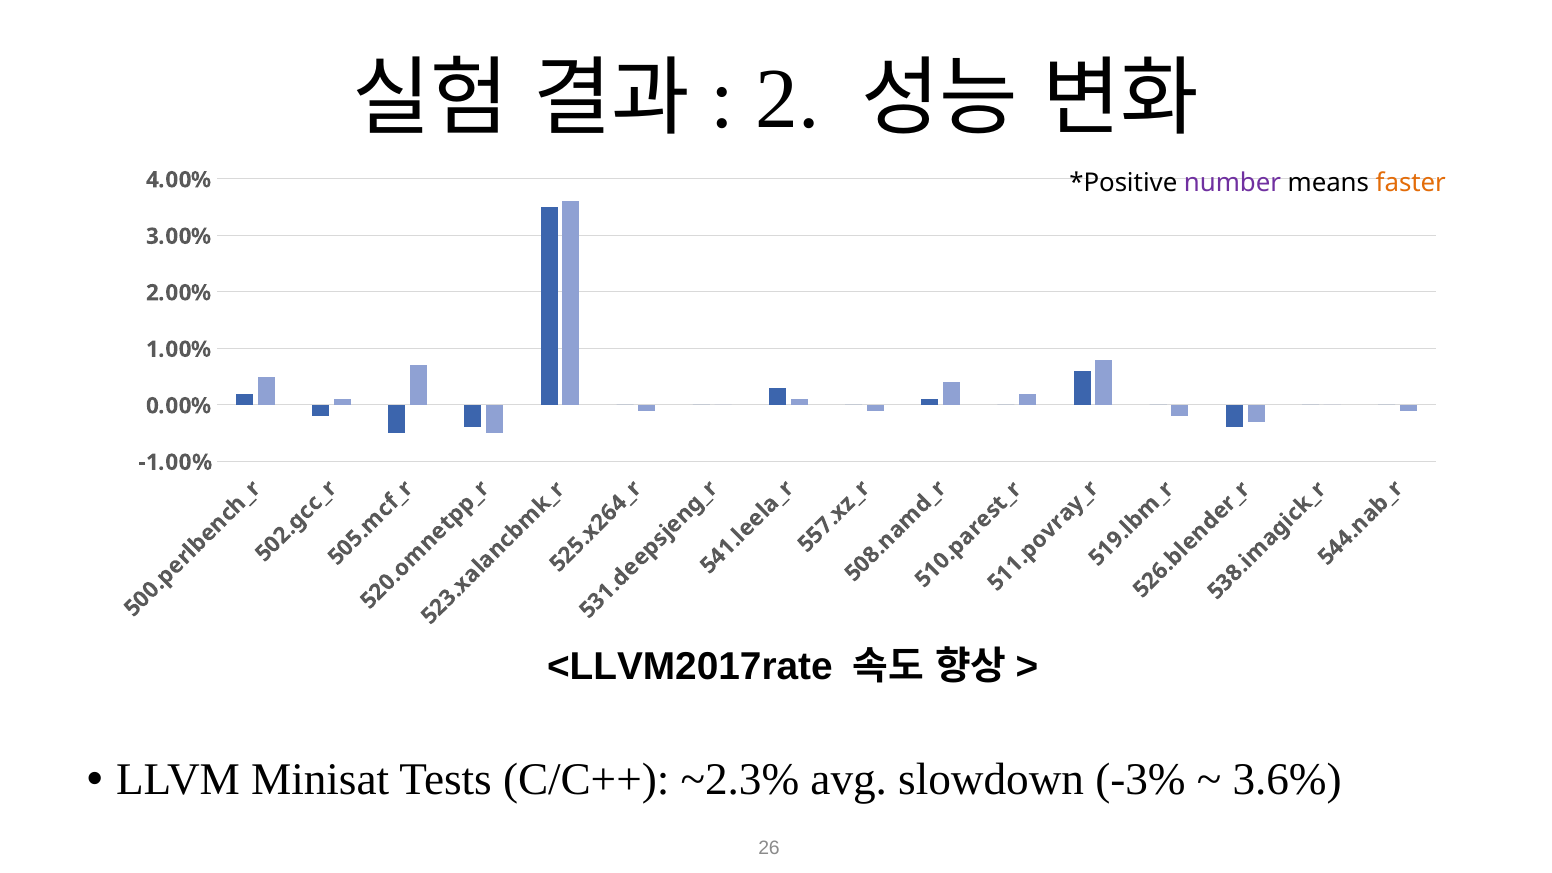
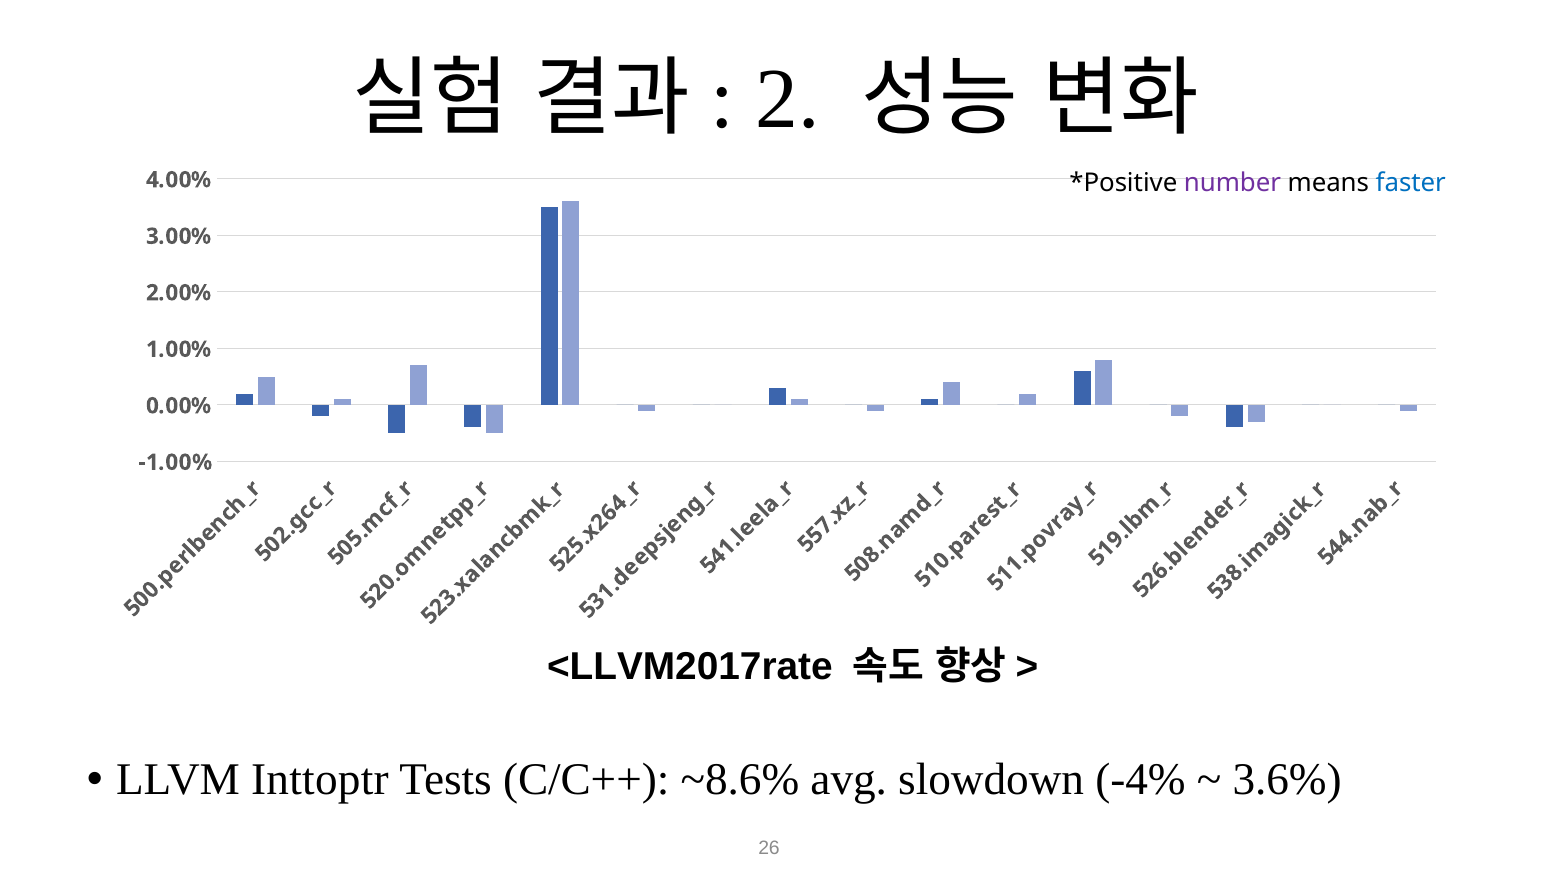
faster colour: orange -> blue
Minisat: Minisat -> Inttoptr
~2.3%: ~2.3% -> ~8.6%
-3%: -3% -> -4%
